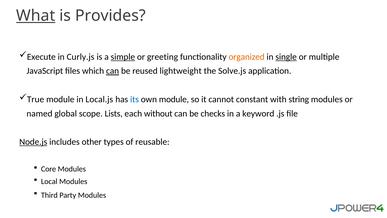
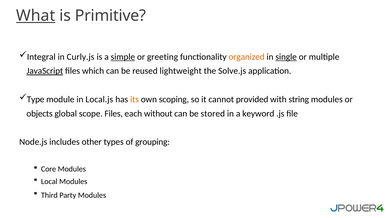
Provides: Provides -> Primitive
Execute: Execute -> Integral
JavaScript underline: none -> present
can at (113, 71) underline: present -> none
True: True -> Type
its colour: blue -> orange
own module: module -> scoping
constant: constant -> provided
named: named -> objects
scope Lists: Lists -> Files
checks: checks -> stored
Node.js underline: present -> none
reusable: reusable -> grouping
